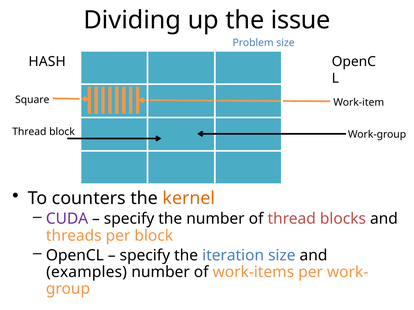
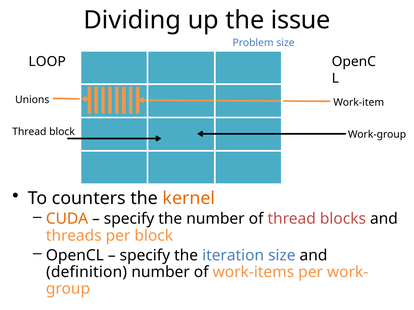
HASH: HASH -> LOOP
Square: Square -> Unions
CUDA colour: purple -> orange
examples: examples -> definition
